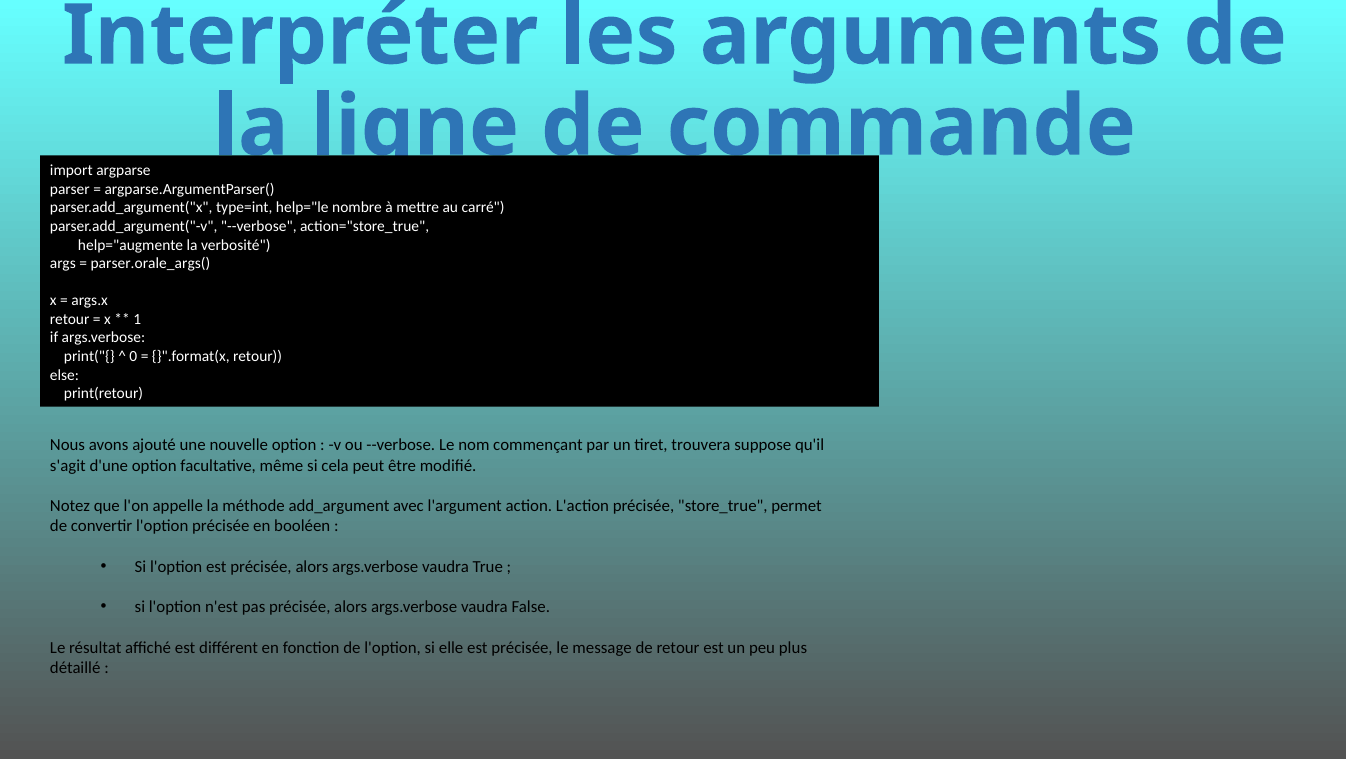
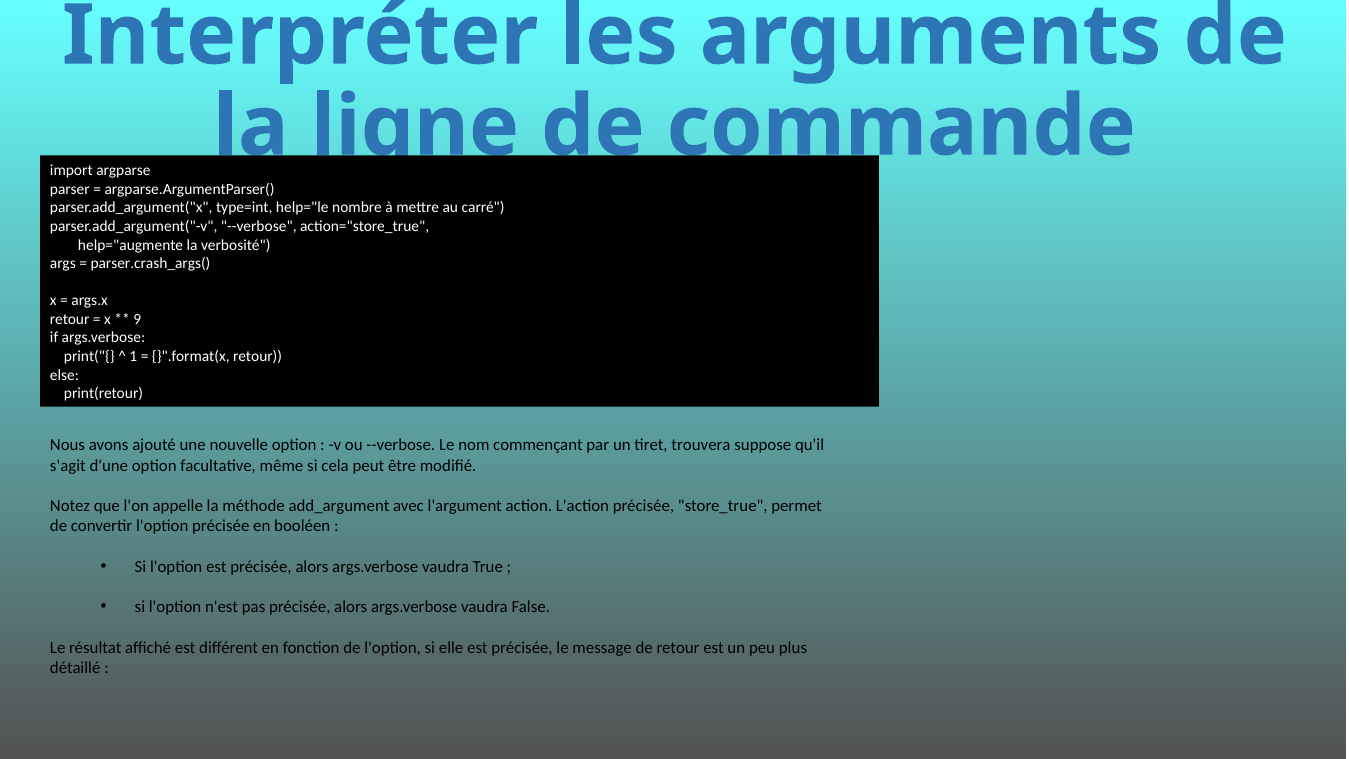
parser.orale_args(: parser.orale_args( -> parser.crash_args(
1: 1 -> 9
0: 0 -> 1
